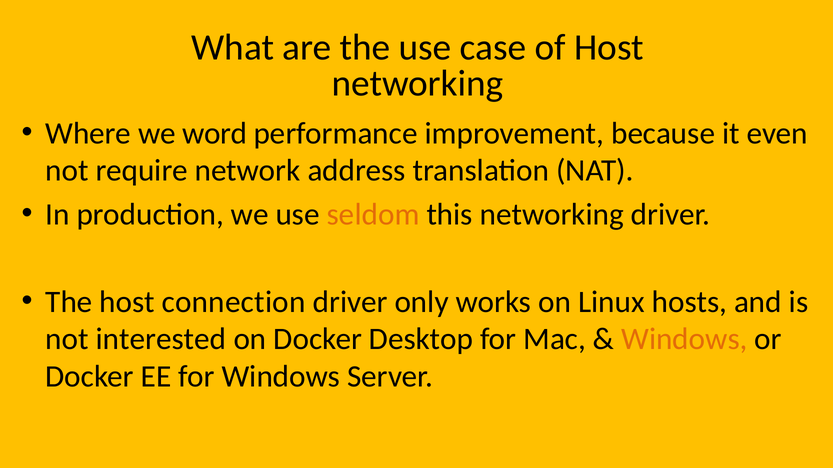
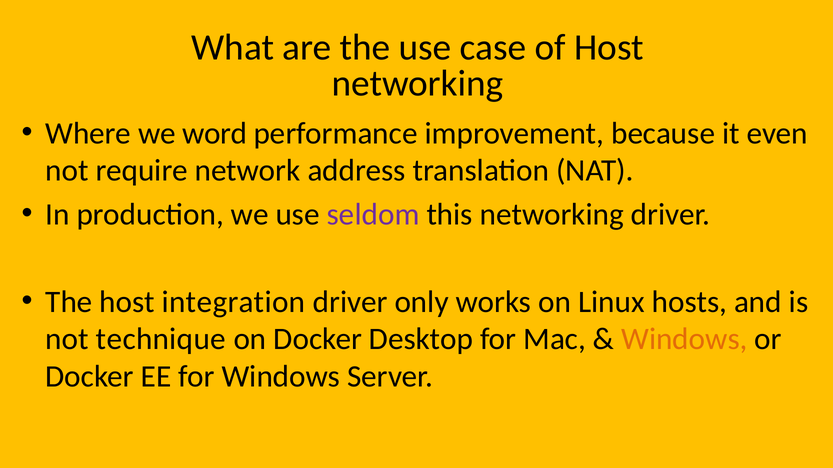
seldom colour: orange -> purple
connection: connection -> integration
interested: interested -> technique
